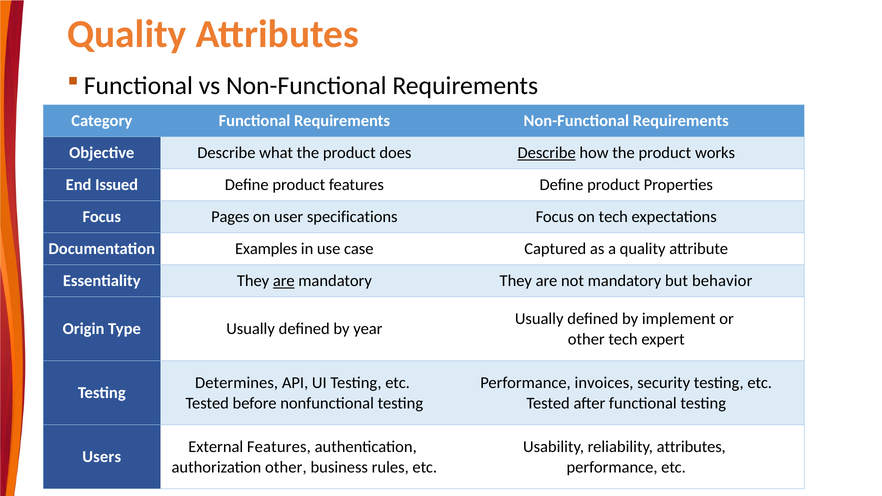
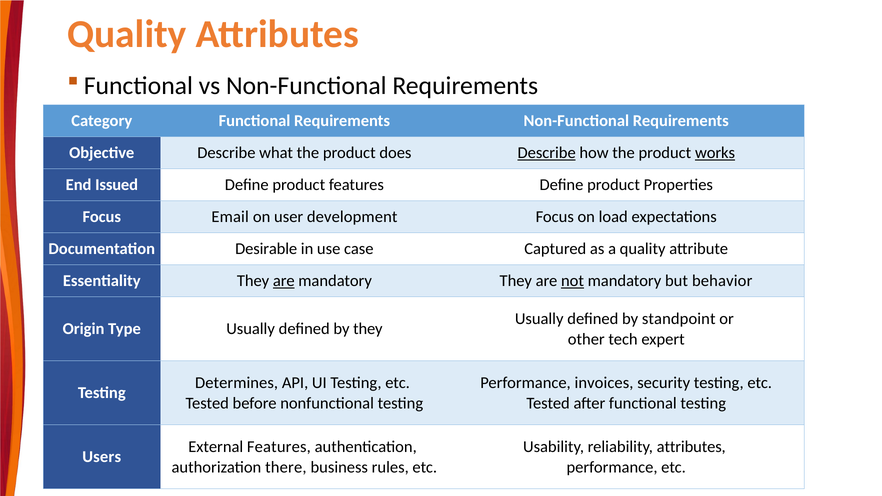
works underline: none -> present
Pages: Pages -> Email
specifications: specifications -> development
on tech: tech -> load
Examples: Examples -> Desirable
not underline: none -> present
implement: implement -> standpoint
by year: year -> they
authorization other: other -> there
